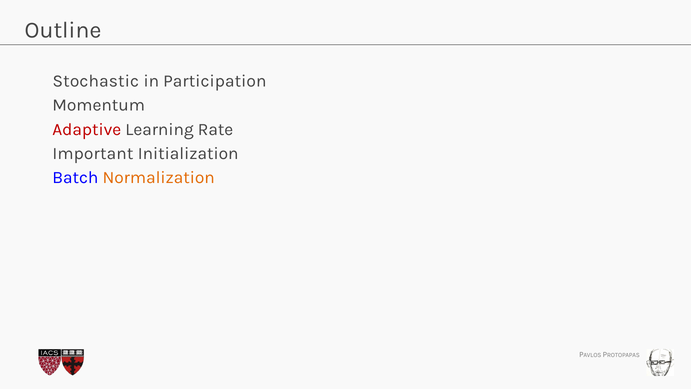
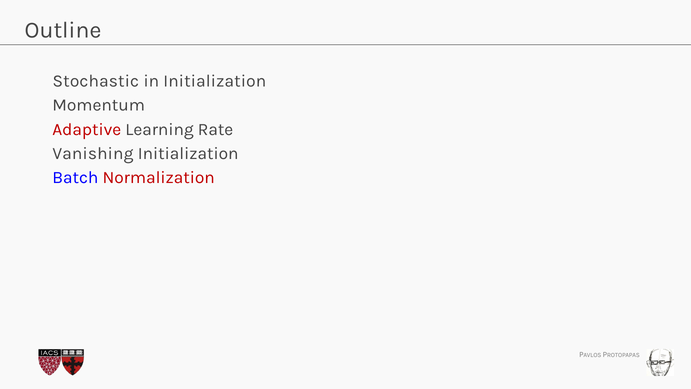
in Participation: Participation -> Initialization
Important: Important -> Vanishing
Normalization colour: orange -> red
